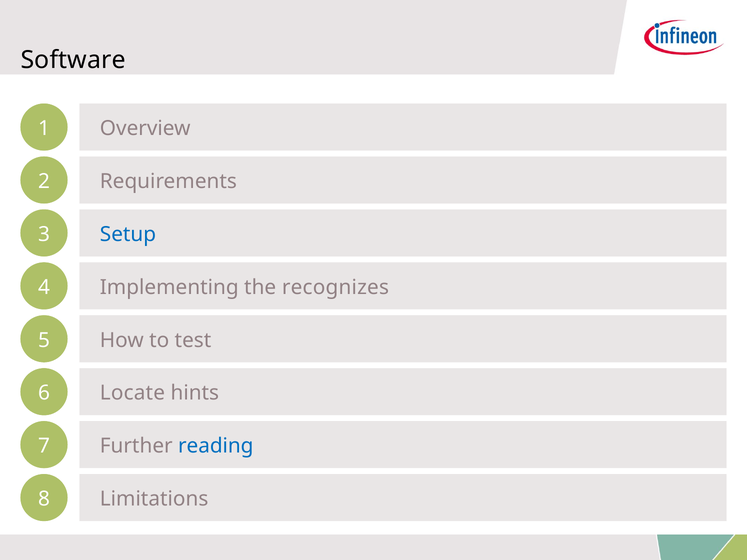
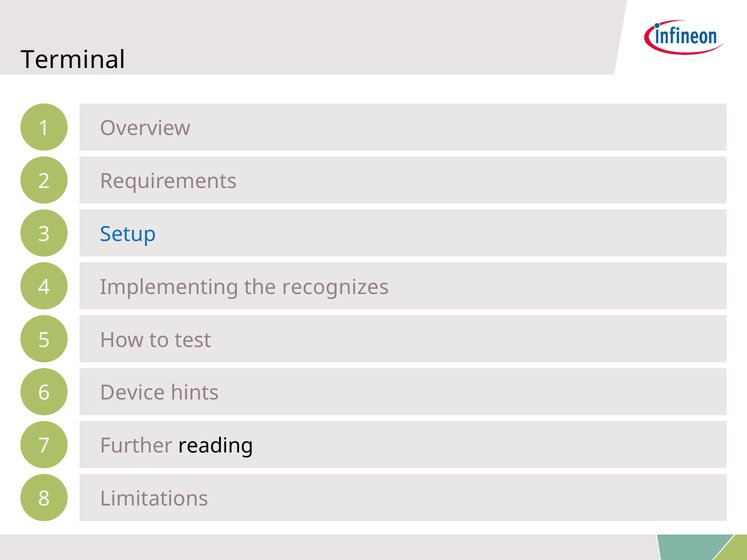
Software: Software -> Terminal
Locate: Locate -> Device
reading colour: blue -> black
